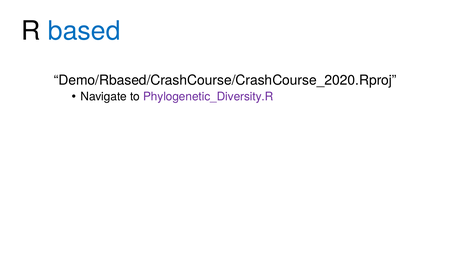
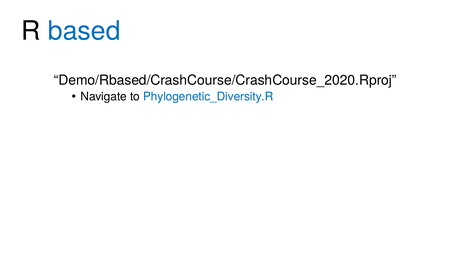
Phylogenetic_Diversity.R colour: purple -> blue
